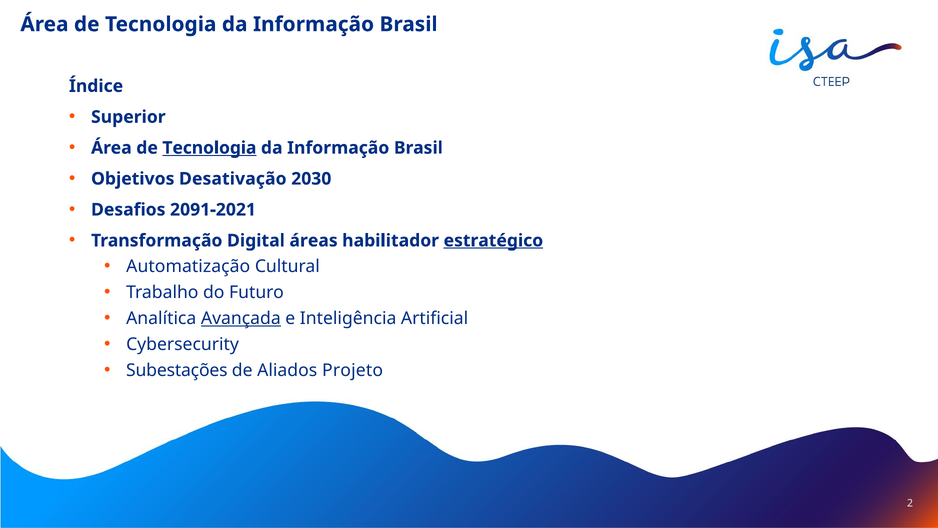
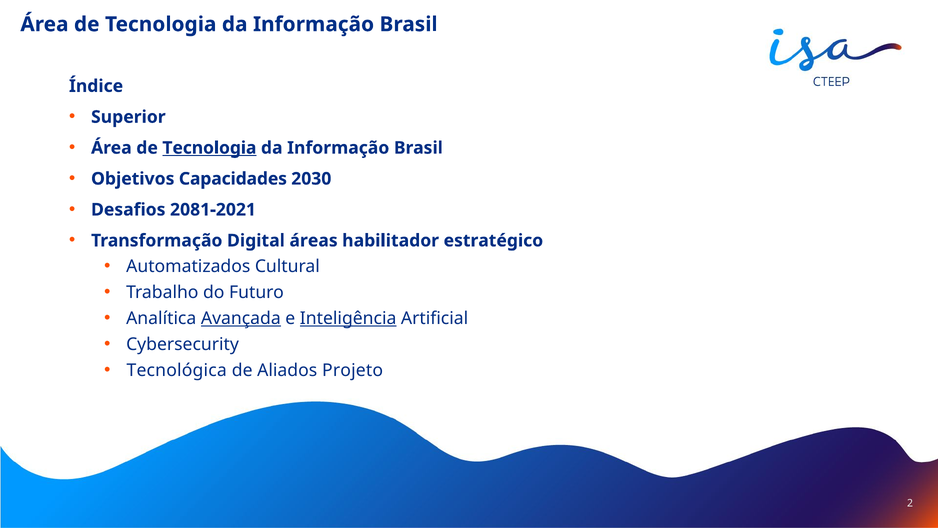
Desativação: Desativação -> Capacidades
2091-2021: 2091-2021 -> 2081-2021
estratégico underline: present -> none
Automatização: Automatização -> Automatizados
Inteligência underline: none -> present
Subestações: Subestações -> Tecnológica
